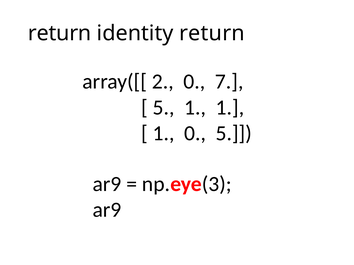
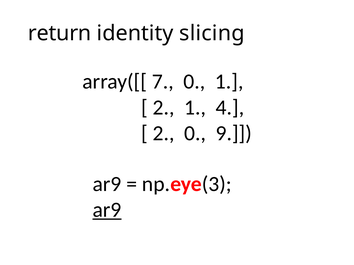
identity return: return -> slicing
2: 2 -> 7
0 7: 7 -> 1
5 at (163, 108): 5 -> 2
1 1: 1 -> 4
1 at (163, 134): 1 -> 2
0 5: 5 -> 9
ar9 at (107, 210) underline: none -> present
